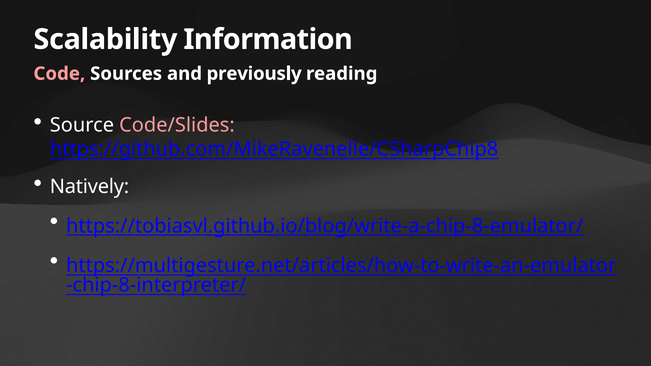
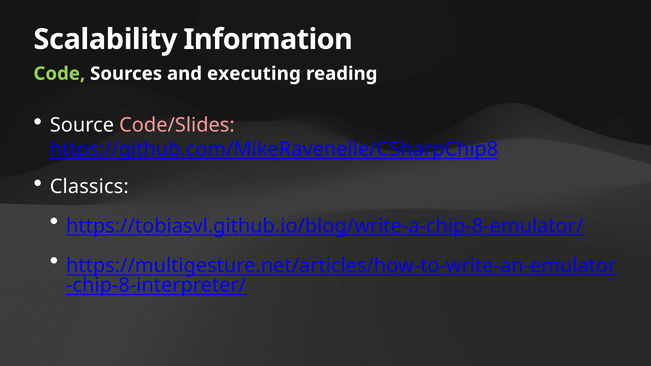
Code colour: pink -> light green
previously: previously -> executing
Natively: Natively -> Classics
